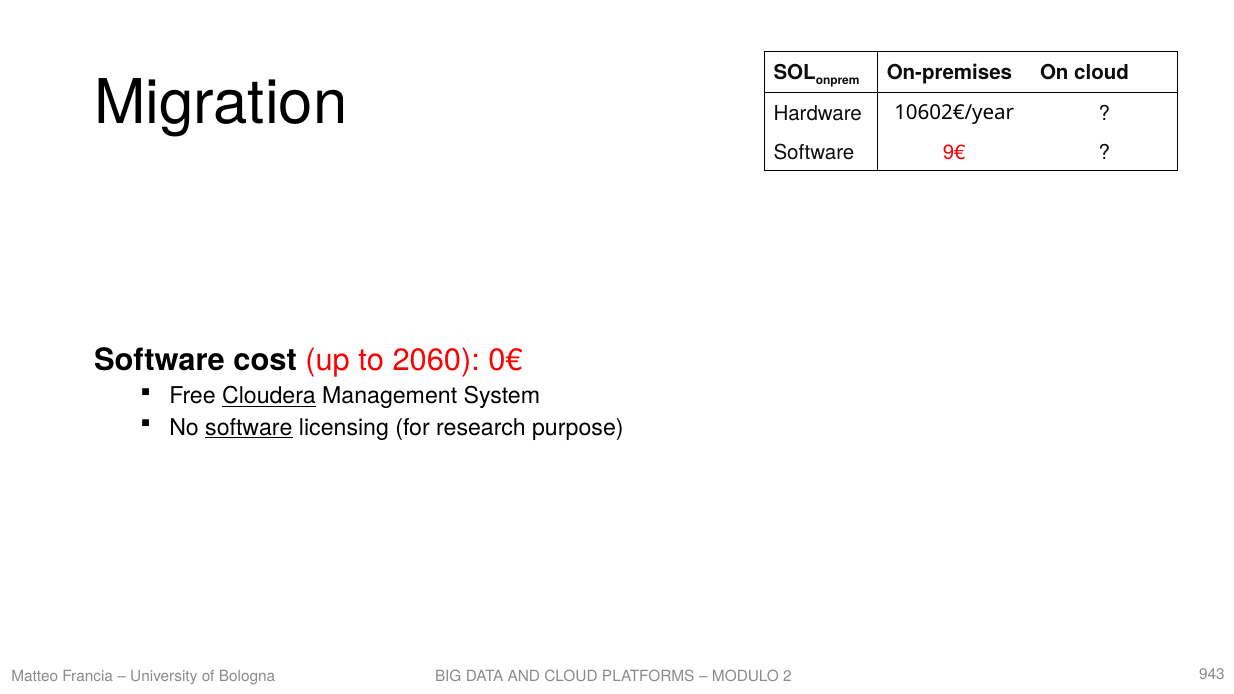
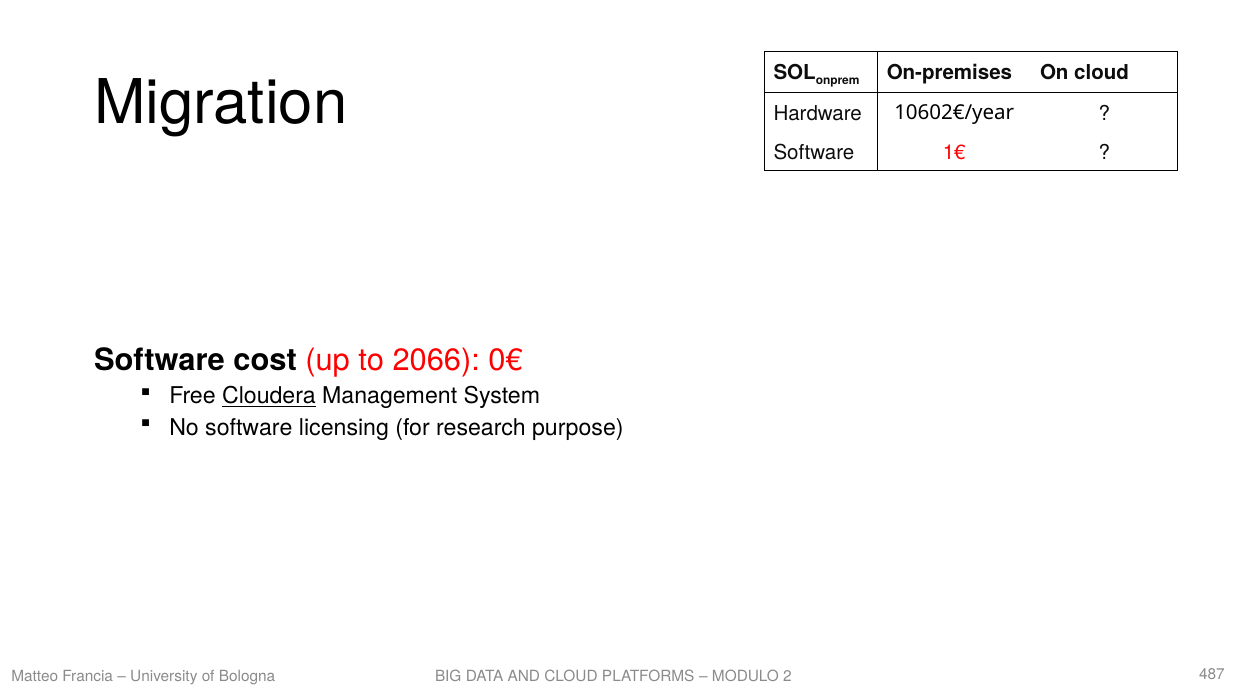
9€: 9€ -> 1€
2060: 2060 -> 2066
software at (249, 428) underline: present -> none
943: 943 -> 487
